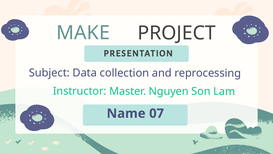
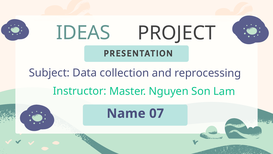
MAKE: MAKE -> IDEAS
